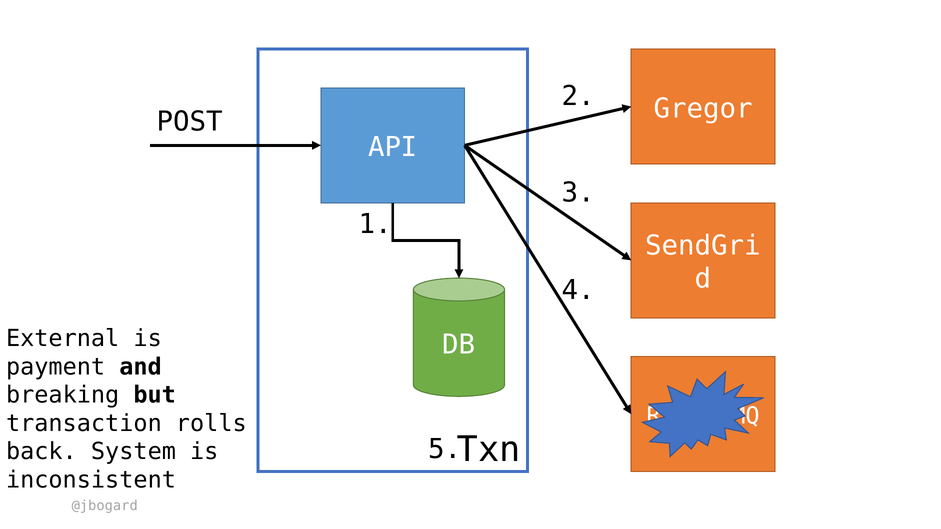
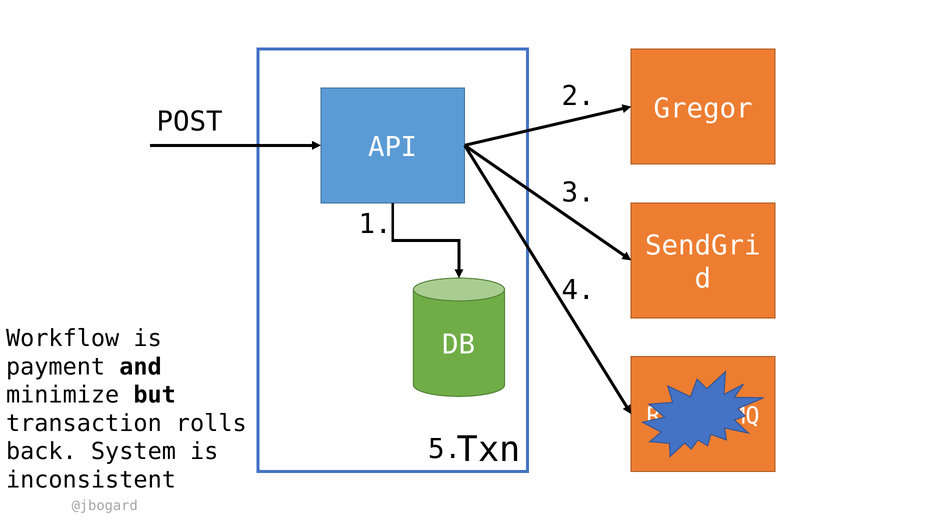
External: External -> Workflow
breaking: breaking -> minimize
